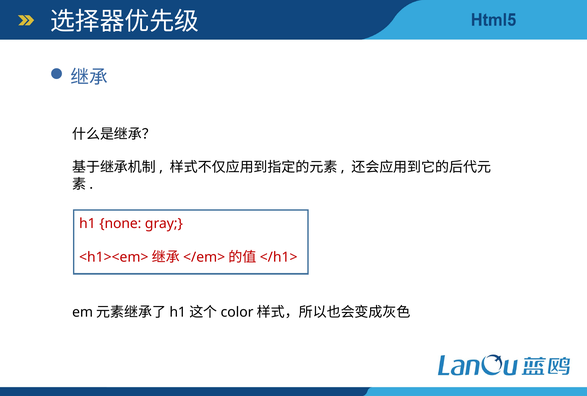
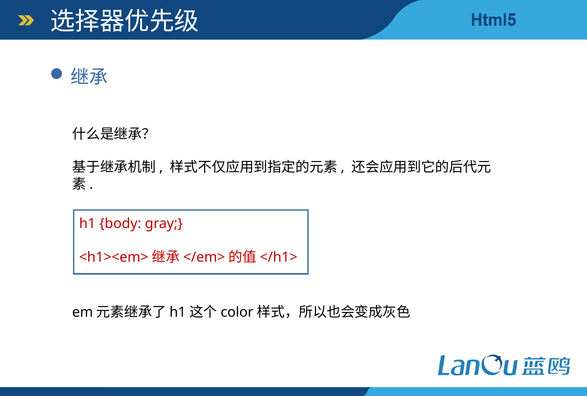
none: none -> body
